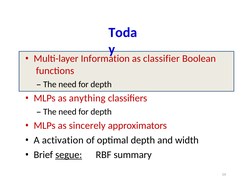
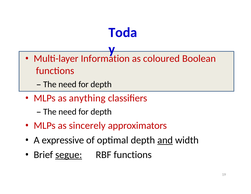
classifier: classifier -> coloured
activation: activation -> expressive
and underline: none -> present
RBF summary: summary -> functions
